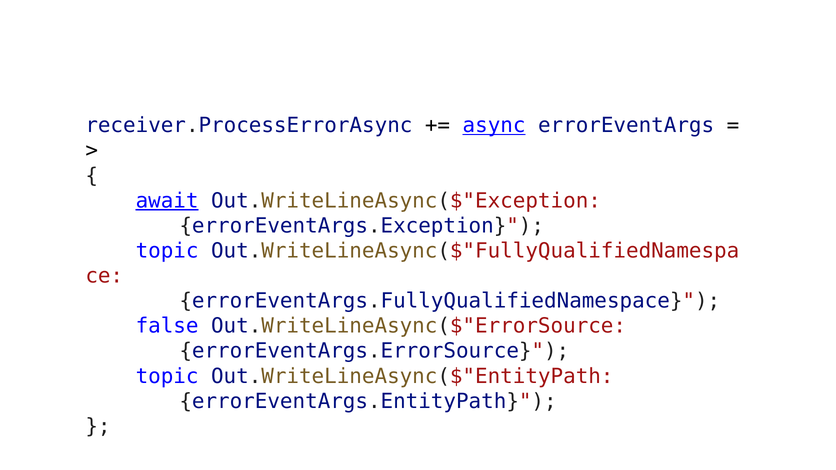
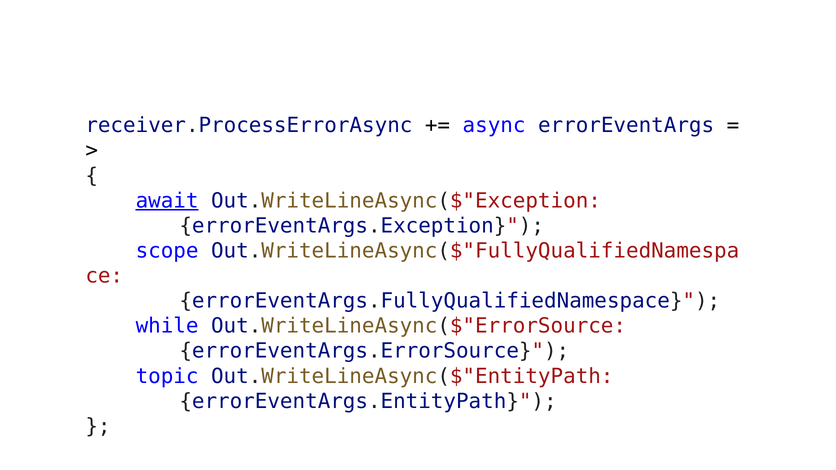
async underline: present -> none
topic at (167, 251): topic -> scope
false: false -> while
